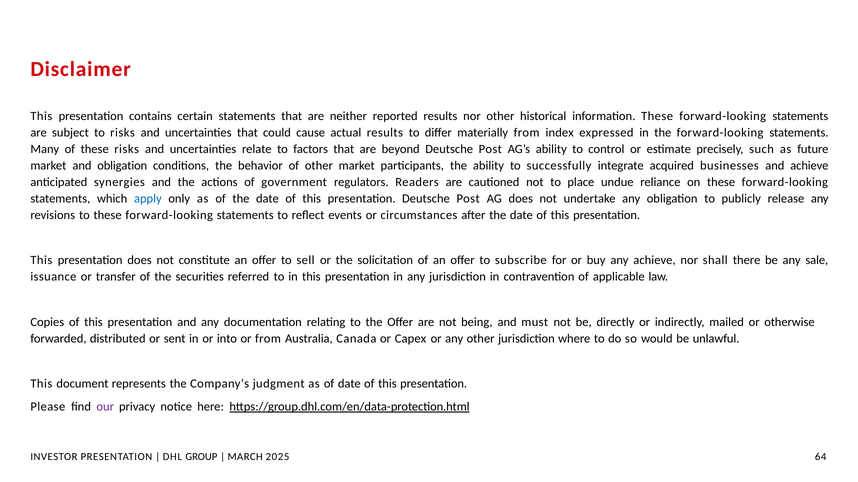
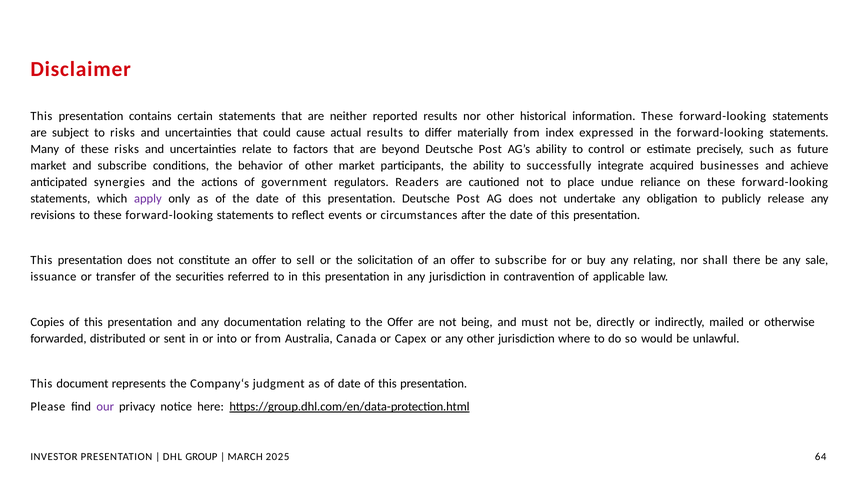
and obligation: obligation -> subscribe
apply colour: blue -> purple
any achieve: achieve -> relating
